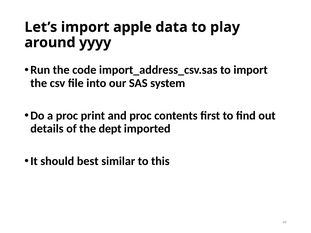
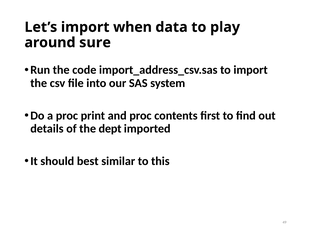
apple: apple -> when
yyyy: yyyy -> sure
